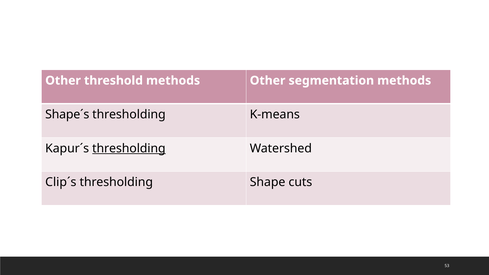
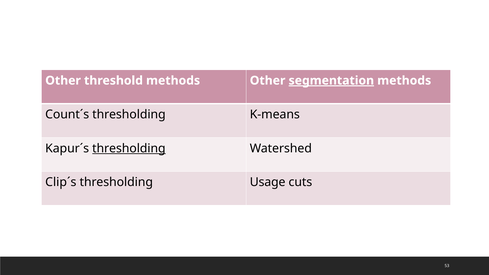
segmentation underline: none -> present
Shape´s: Shape´s -> Count´s
Shape: Shape -> Usage
